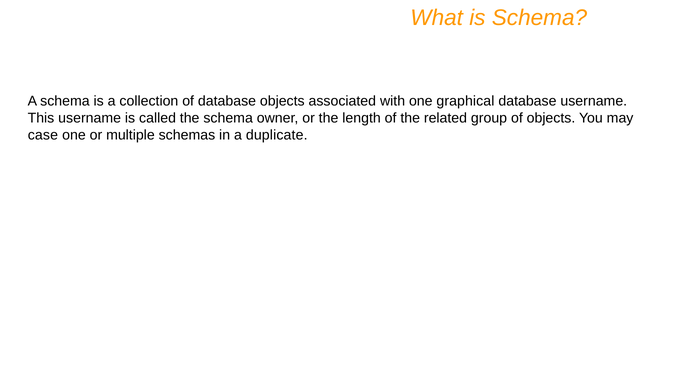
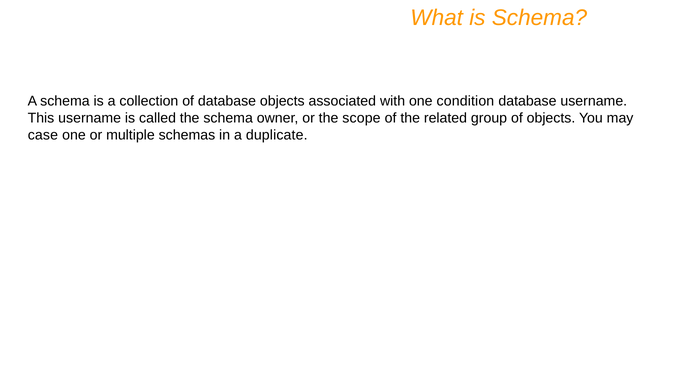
graphical: graphical -> condition
length: length -> scope
